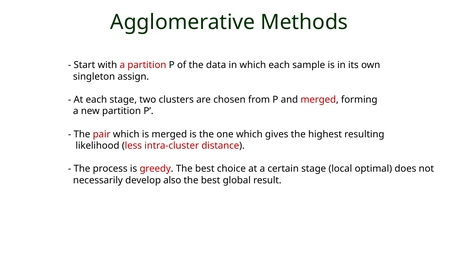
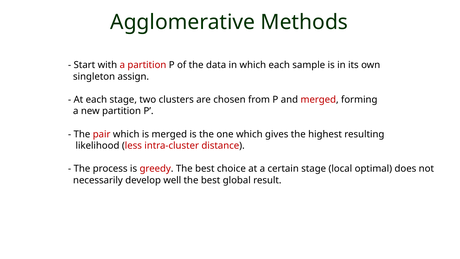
also: also -> well
